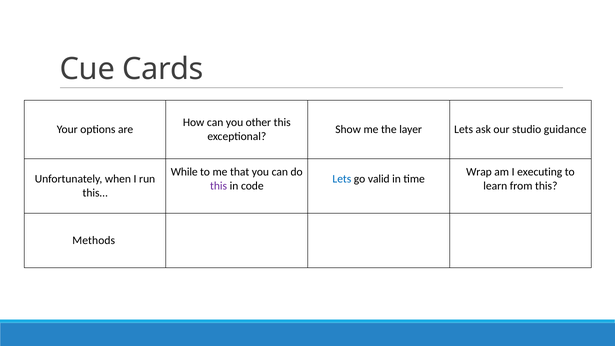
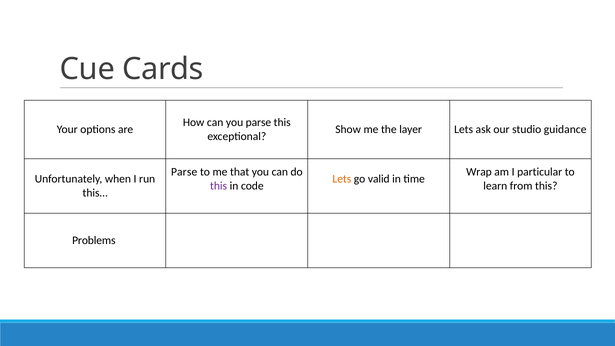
you other: other -> parse
While at (184, 172): While -> Parse
executing: executing -> particular
Lets at (342, 179) colour: blue -> orange
Methods: Methods -> Problems
